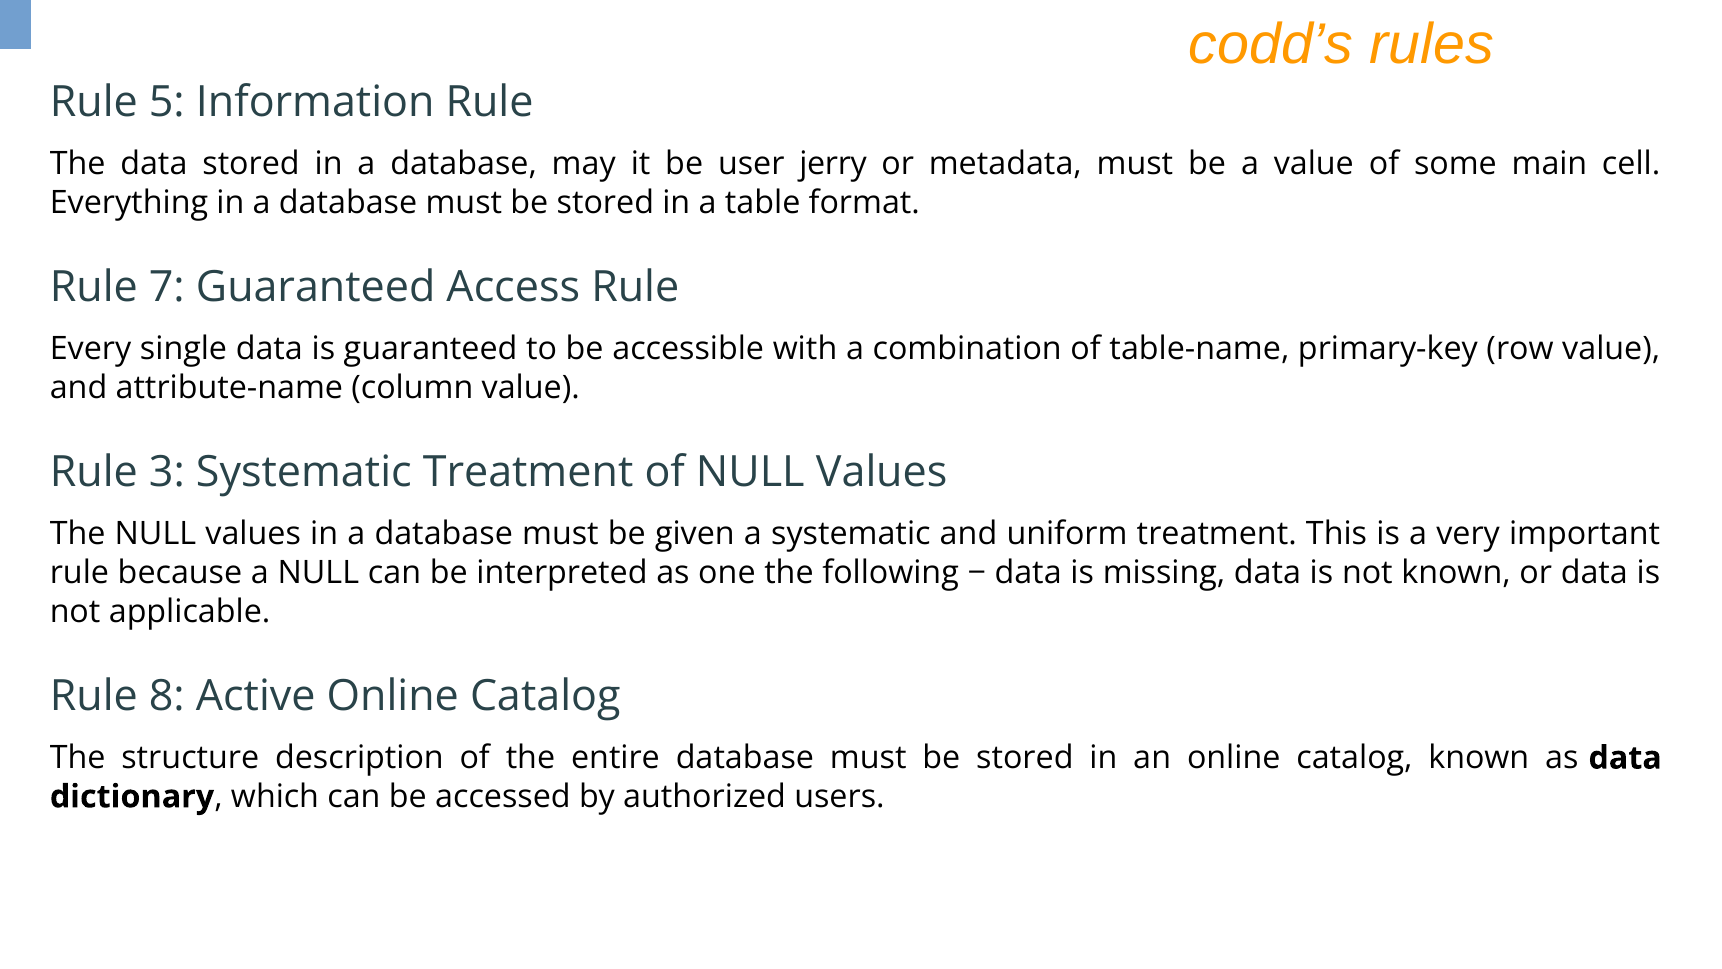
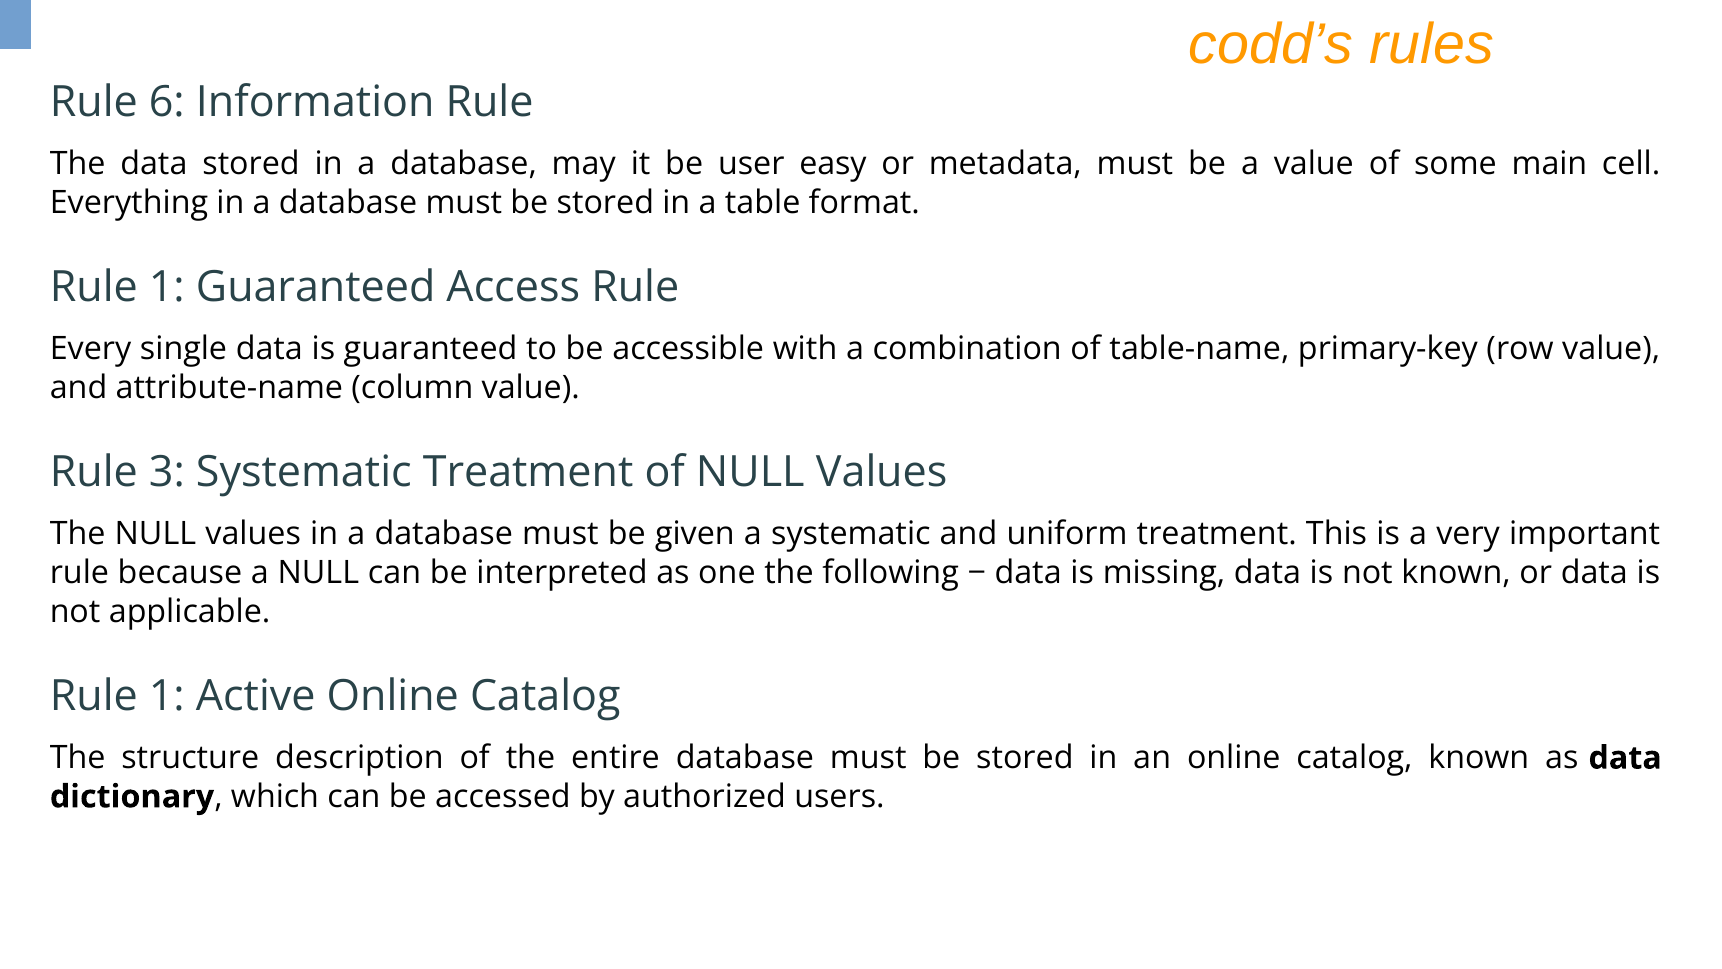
5: 5 -> 6
jerry: jerry -> easy
7 at (167, 287): 7 -> 1
8 at (167, 696): 8 -> 1
